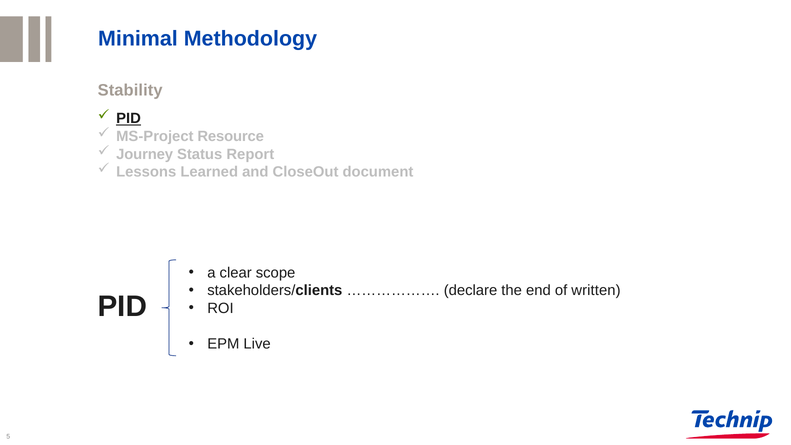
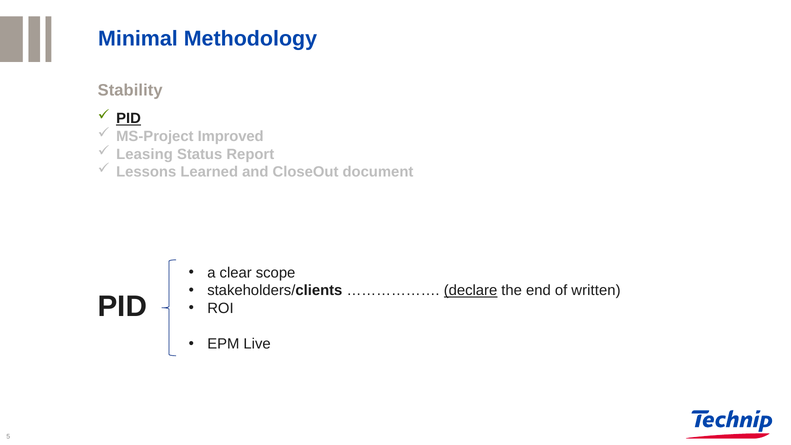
Resource: Resource -> Improved
Journey: Journey -> Leasing
declare underline: none -> present
